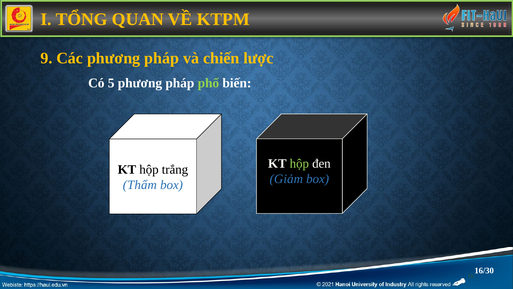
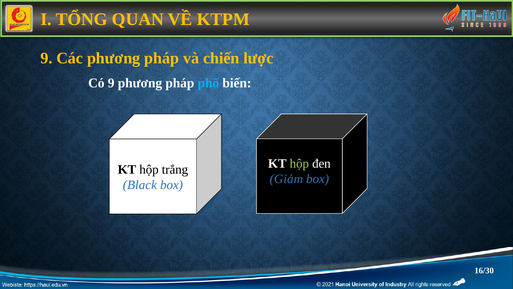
Có 5: 5 -> 9
phổ colour: light green -> light blue
Thẩm: Thẩm -> Black
